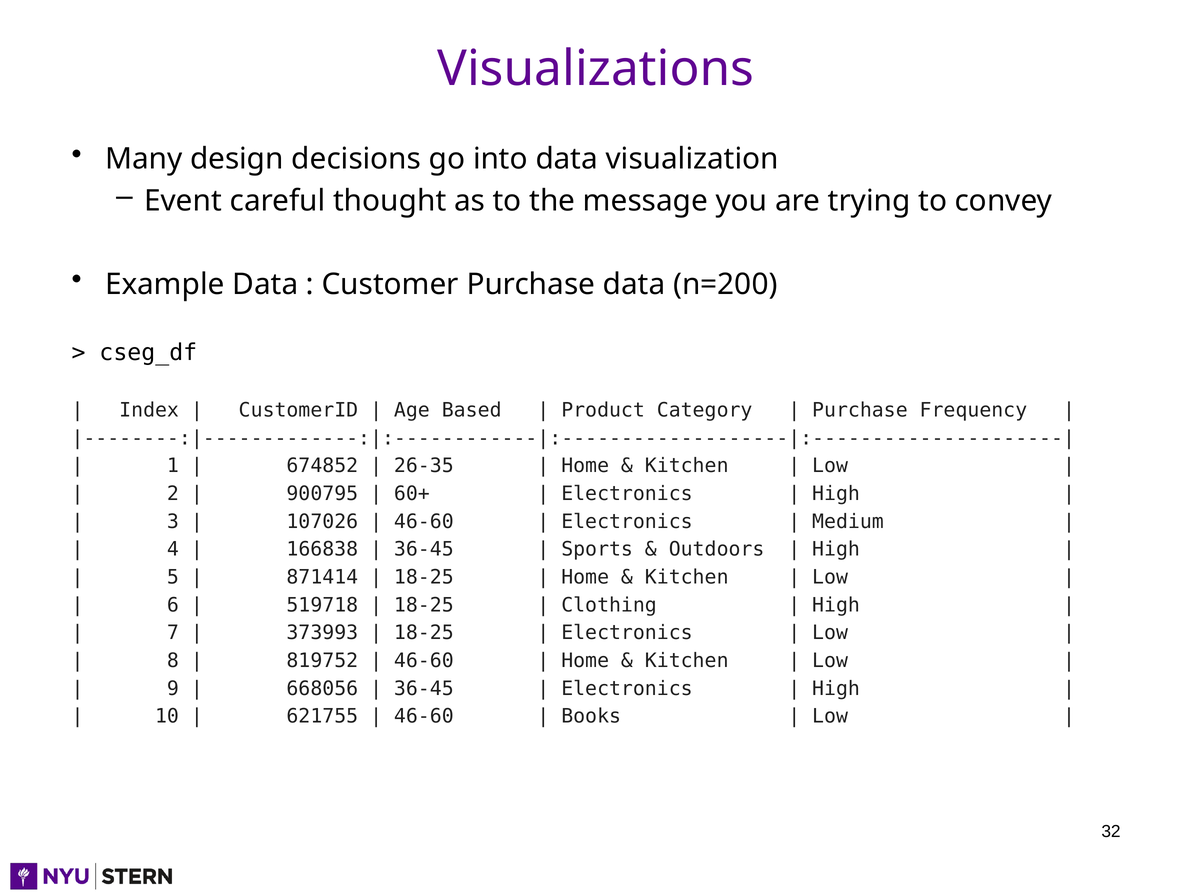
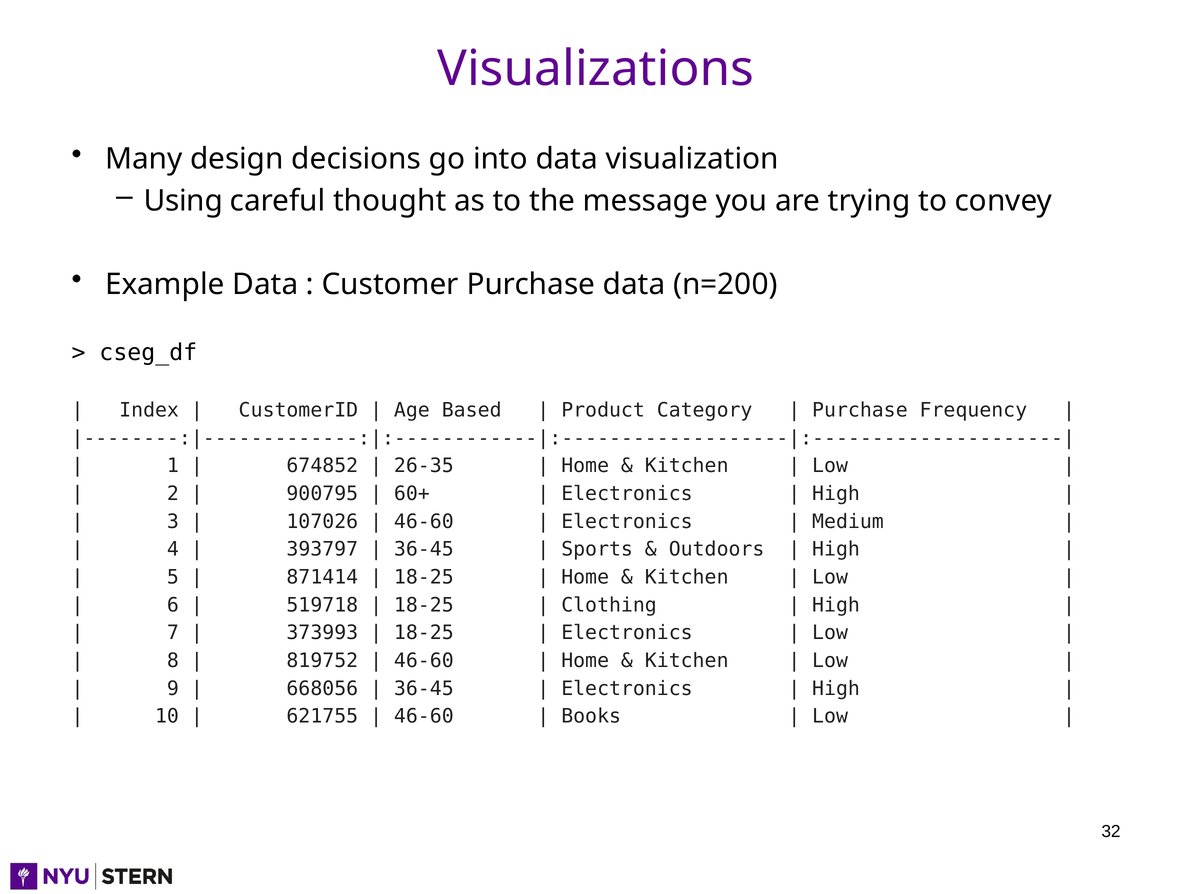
Event: Event -> Using
166838: 166838 -> 393797
